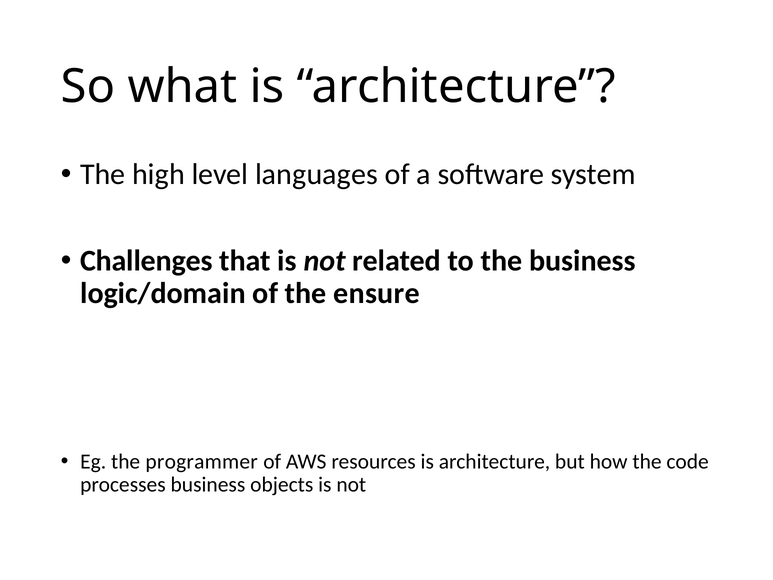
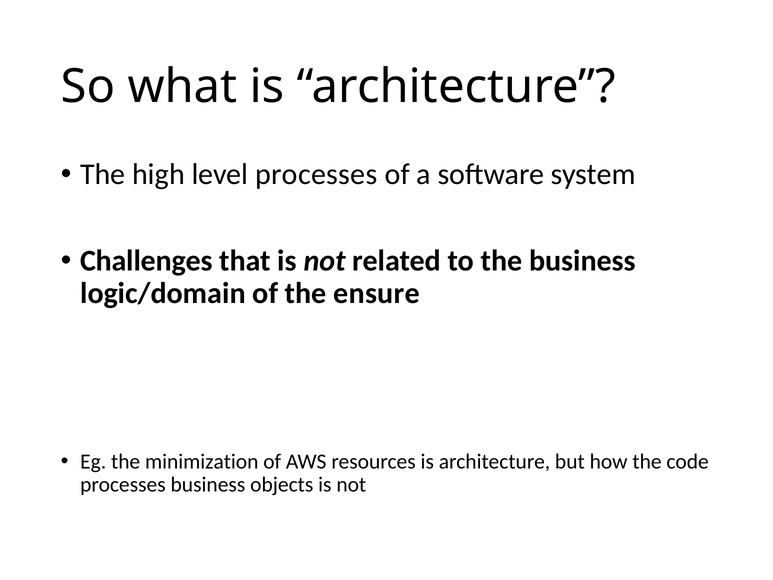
level languages: languages -> processes
programmer: programmer -> minimization
